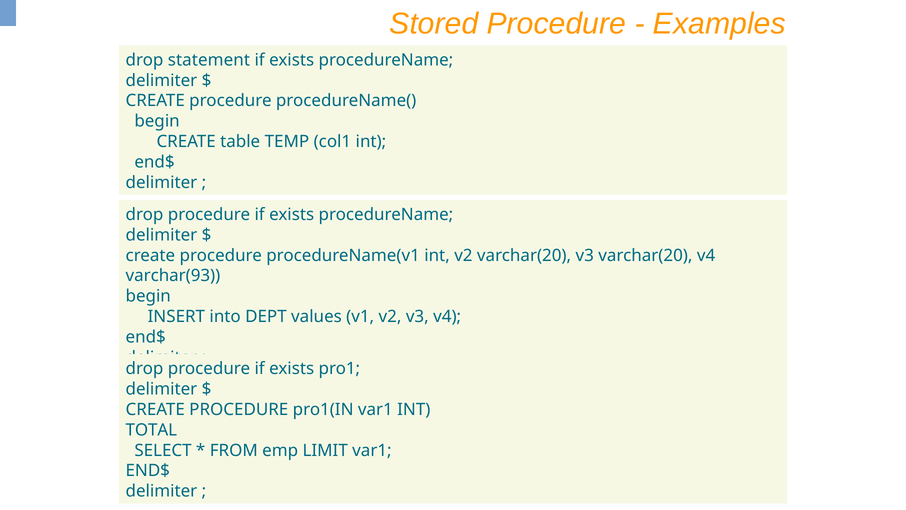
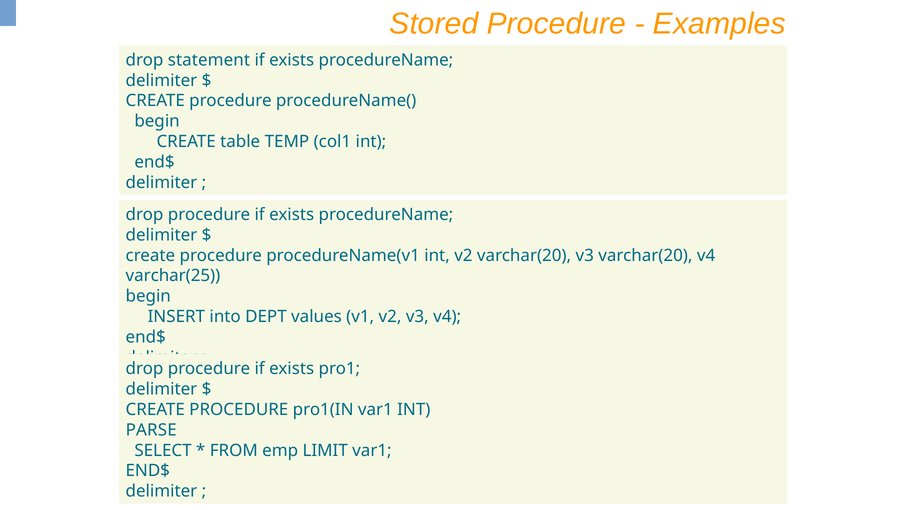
varchar(93: varchar(93 -> varchar(25
TOTAL: TOTAL -> PARSE
